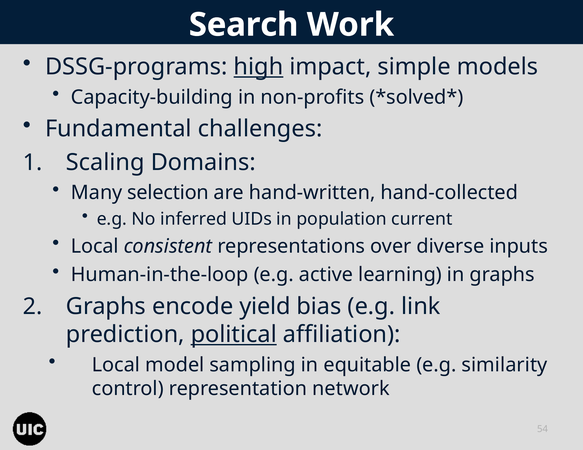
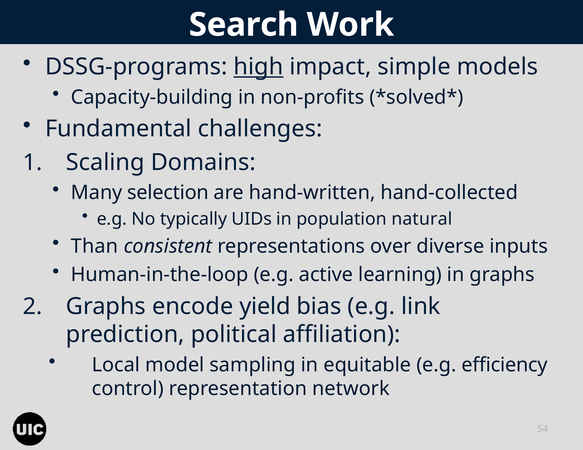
inferred: inferred -> typically
current: current -> natural
Local at (95, 247): Local -> Than
political underline: present -> none
similarity: similarity -> efficiency
